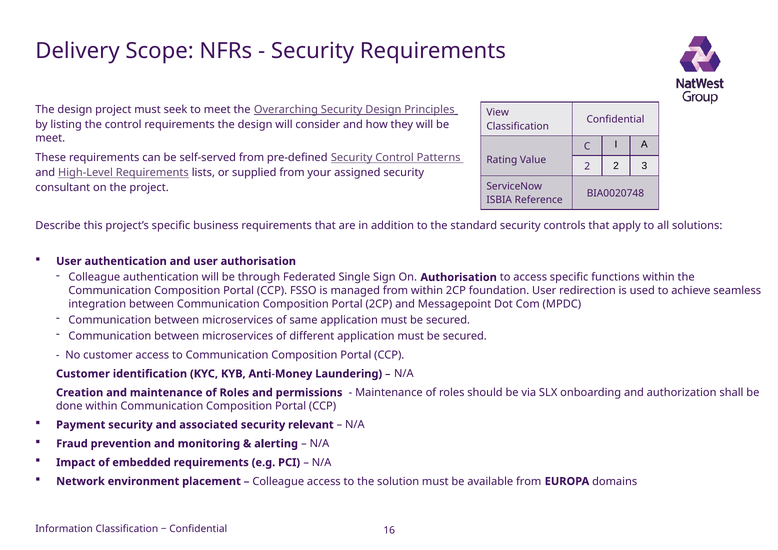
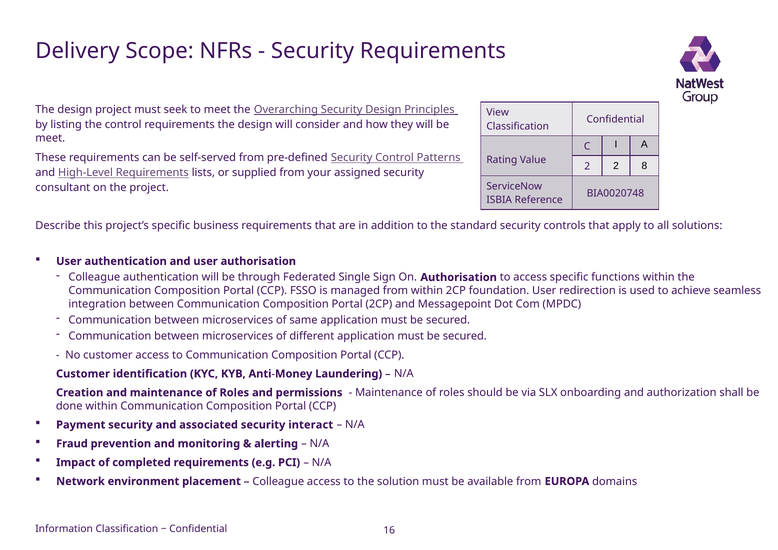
3: 3 -> 8
relevant: relevant -> interact
embedded: embedded -> completed
